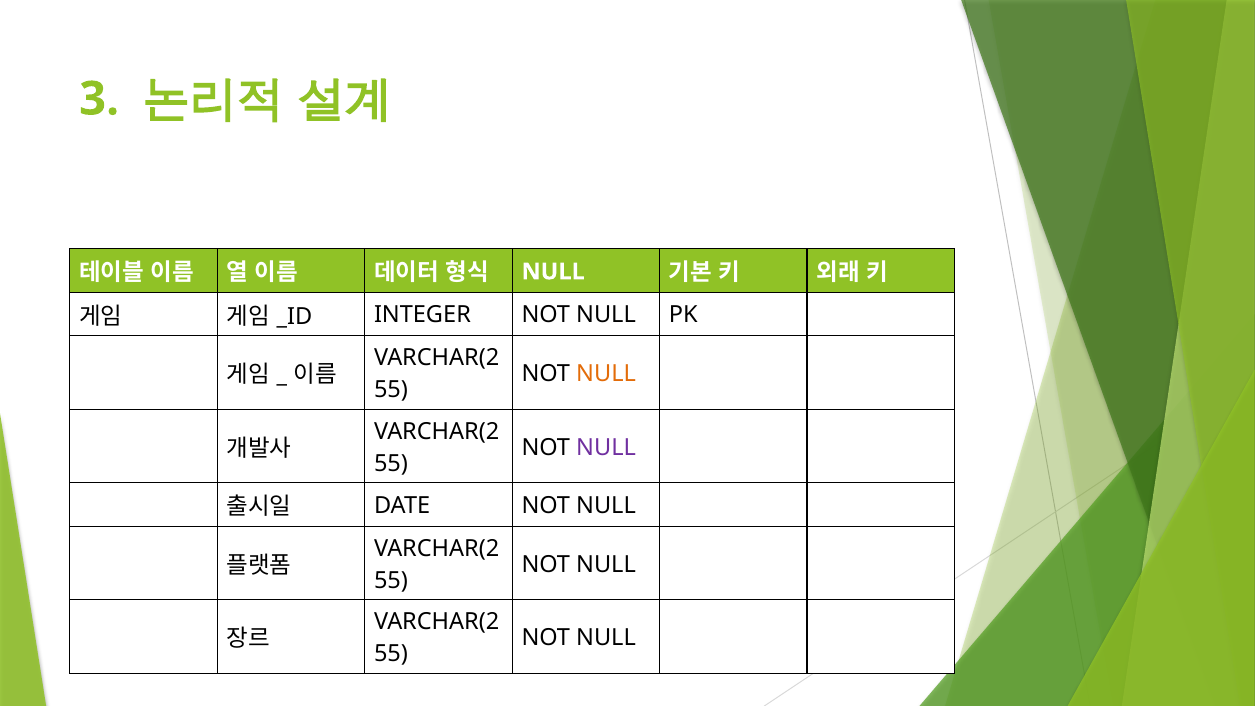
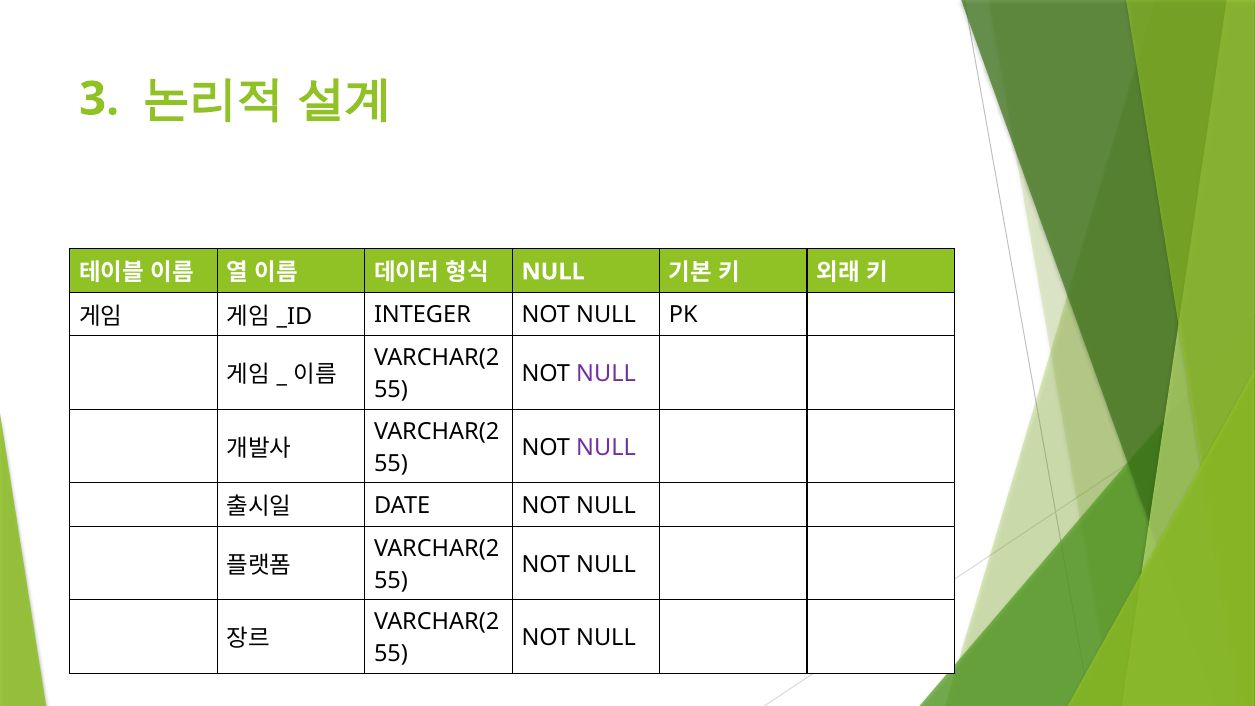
NULL at (606, 374) colour: orange -> purple
